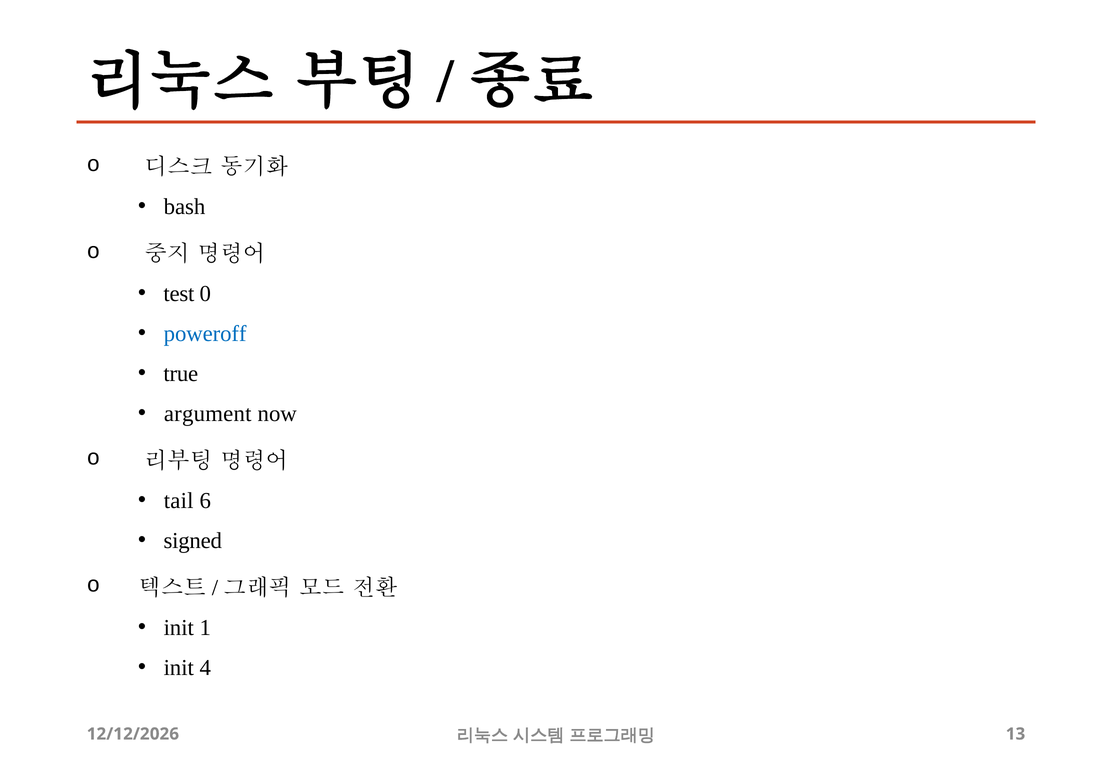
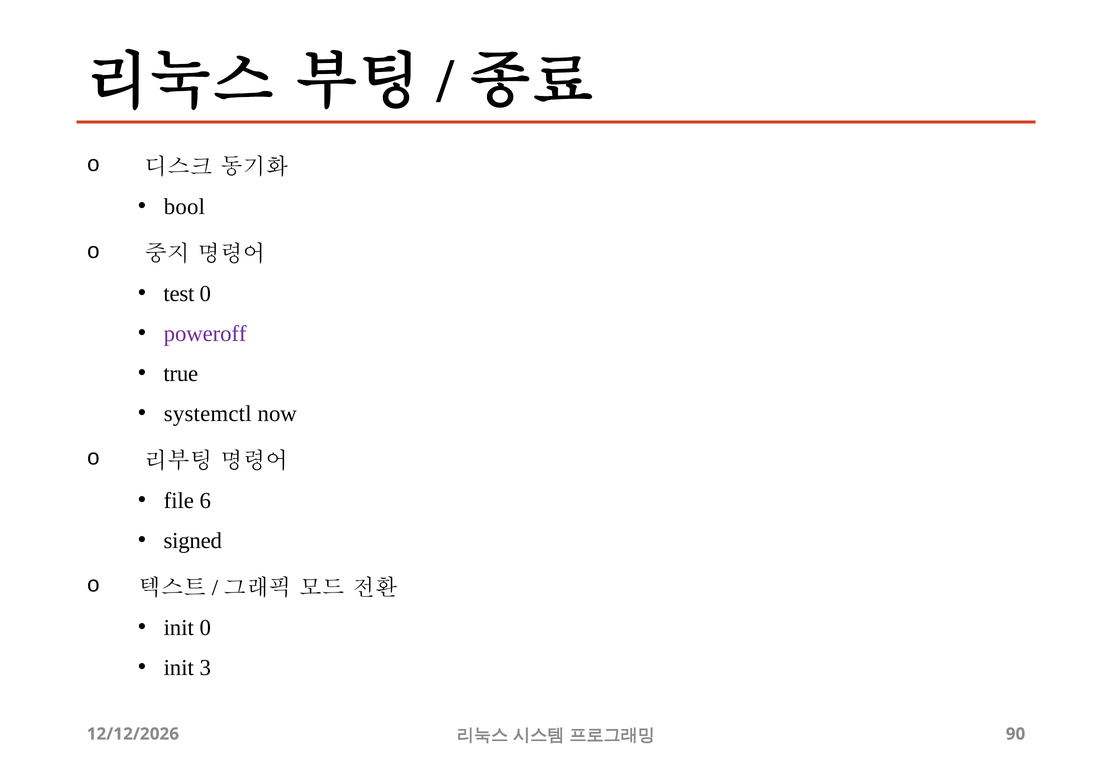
bash: bash -> bool
poweroff colour: blue -> purple
argument: argument -> systemctl
tail: tail -> file
init 1: 1 -> 0
4: 4 -> 3
13: 13 -> 90
